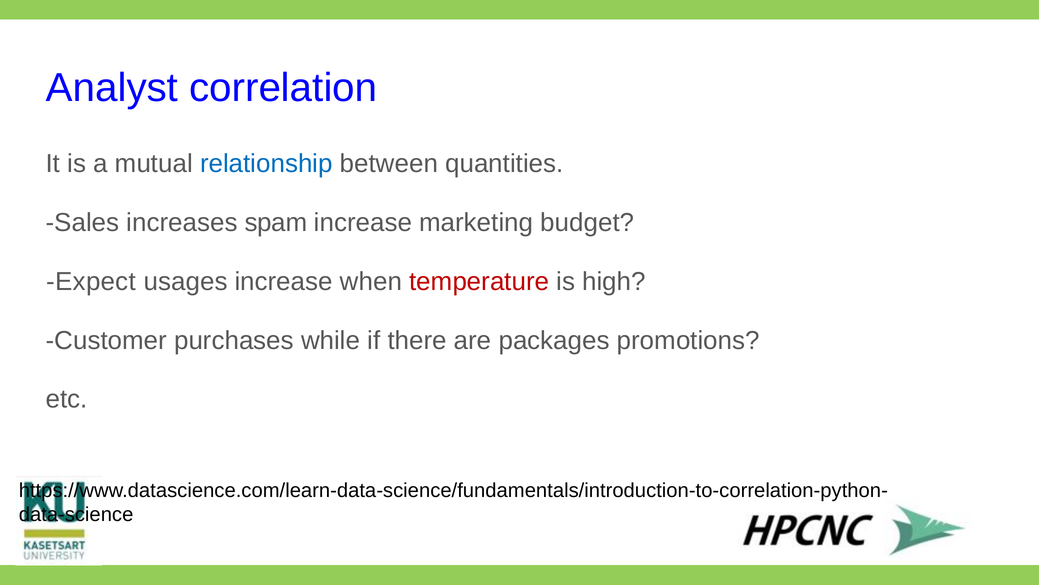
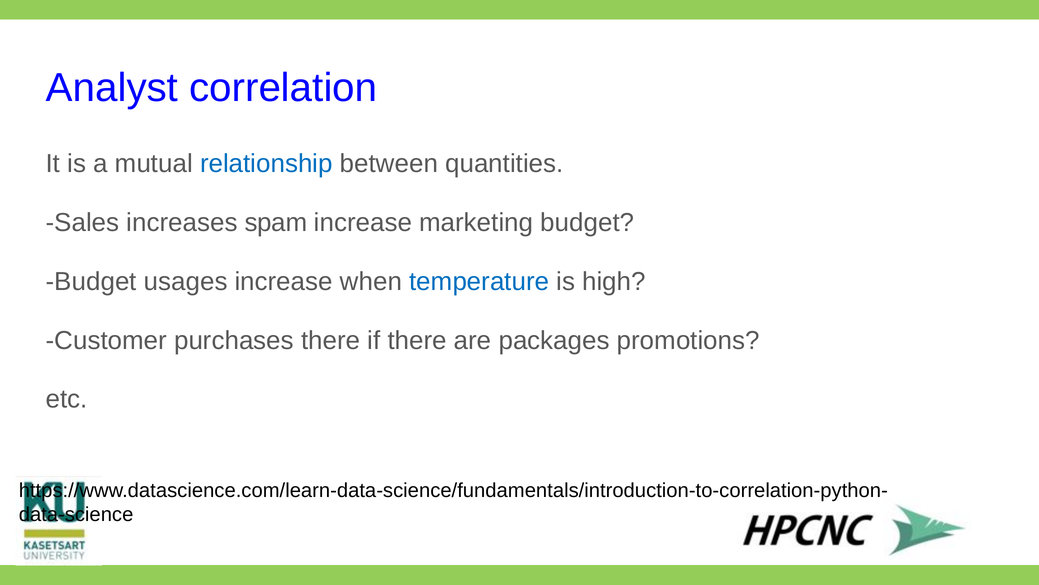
Expect at (91, 281): Expect -> Budget
temperature colour: red -> blue
purchases while: while -> there
